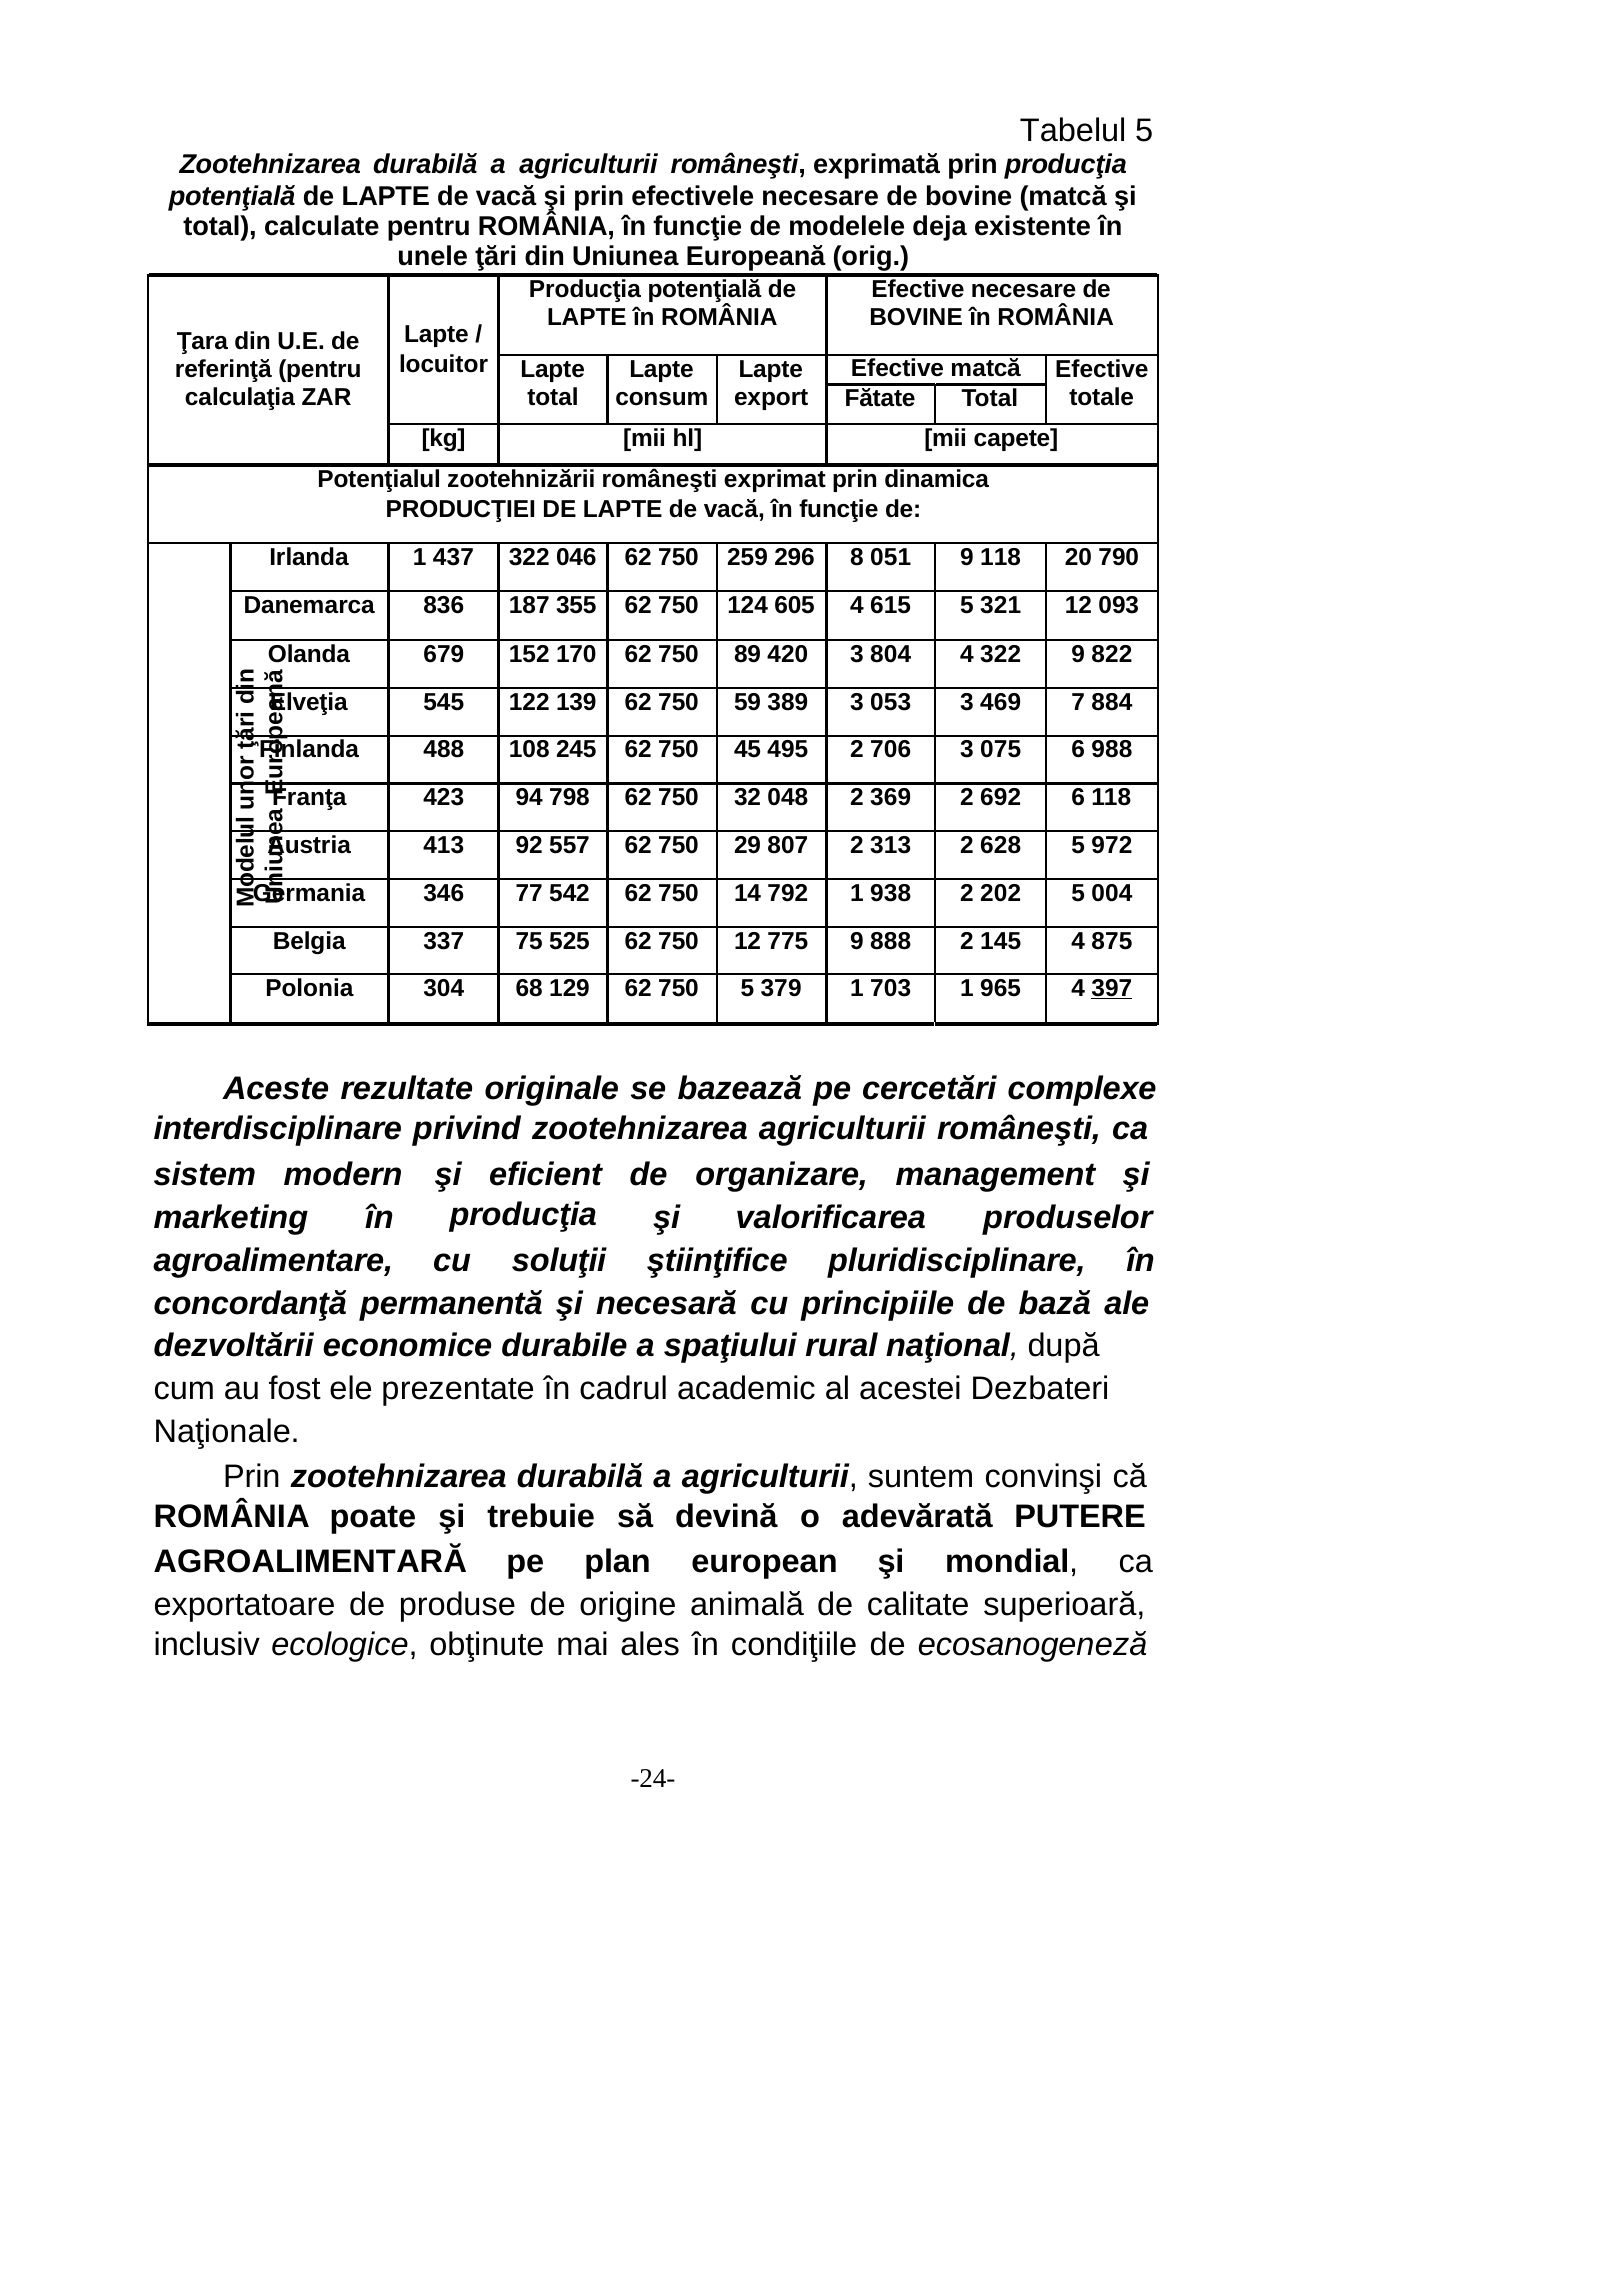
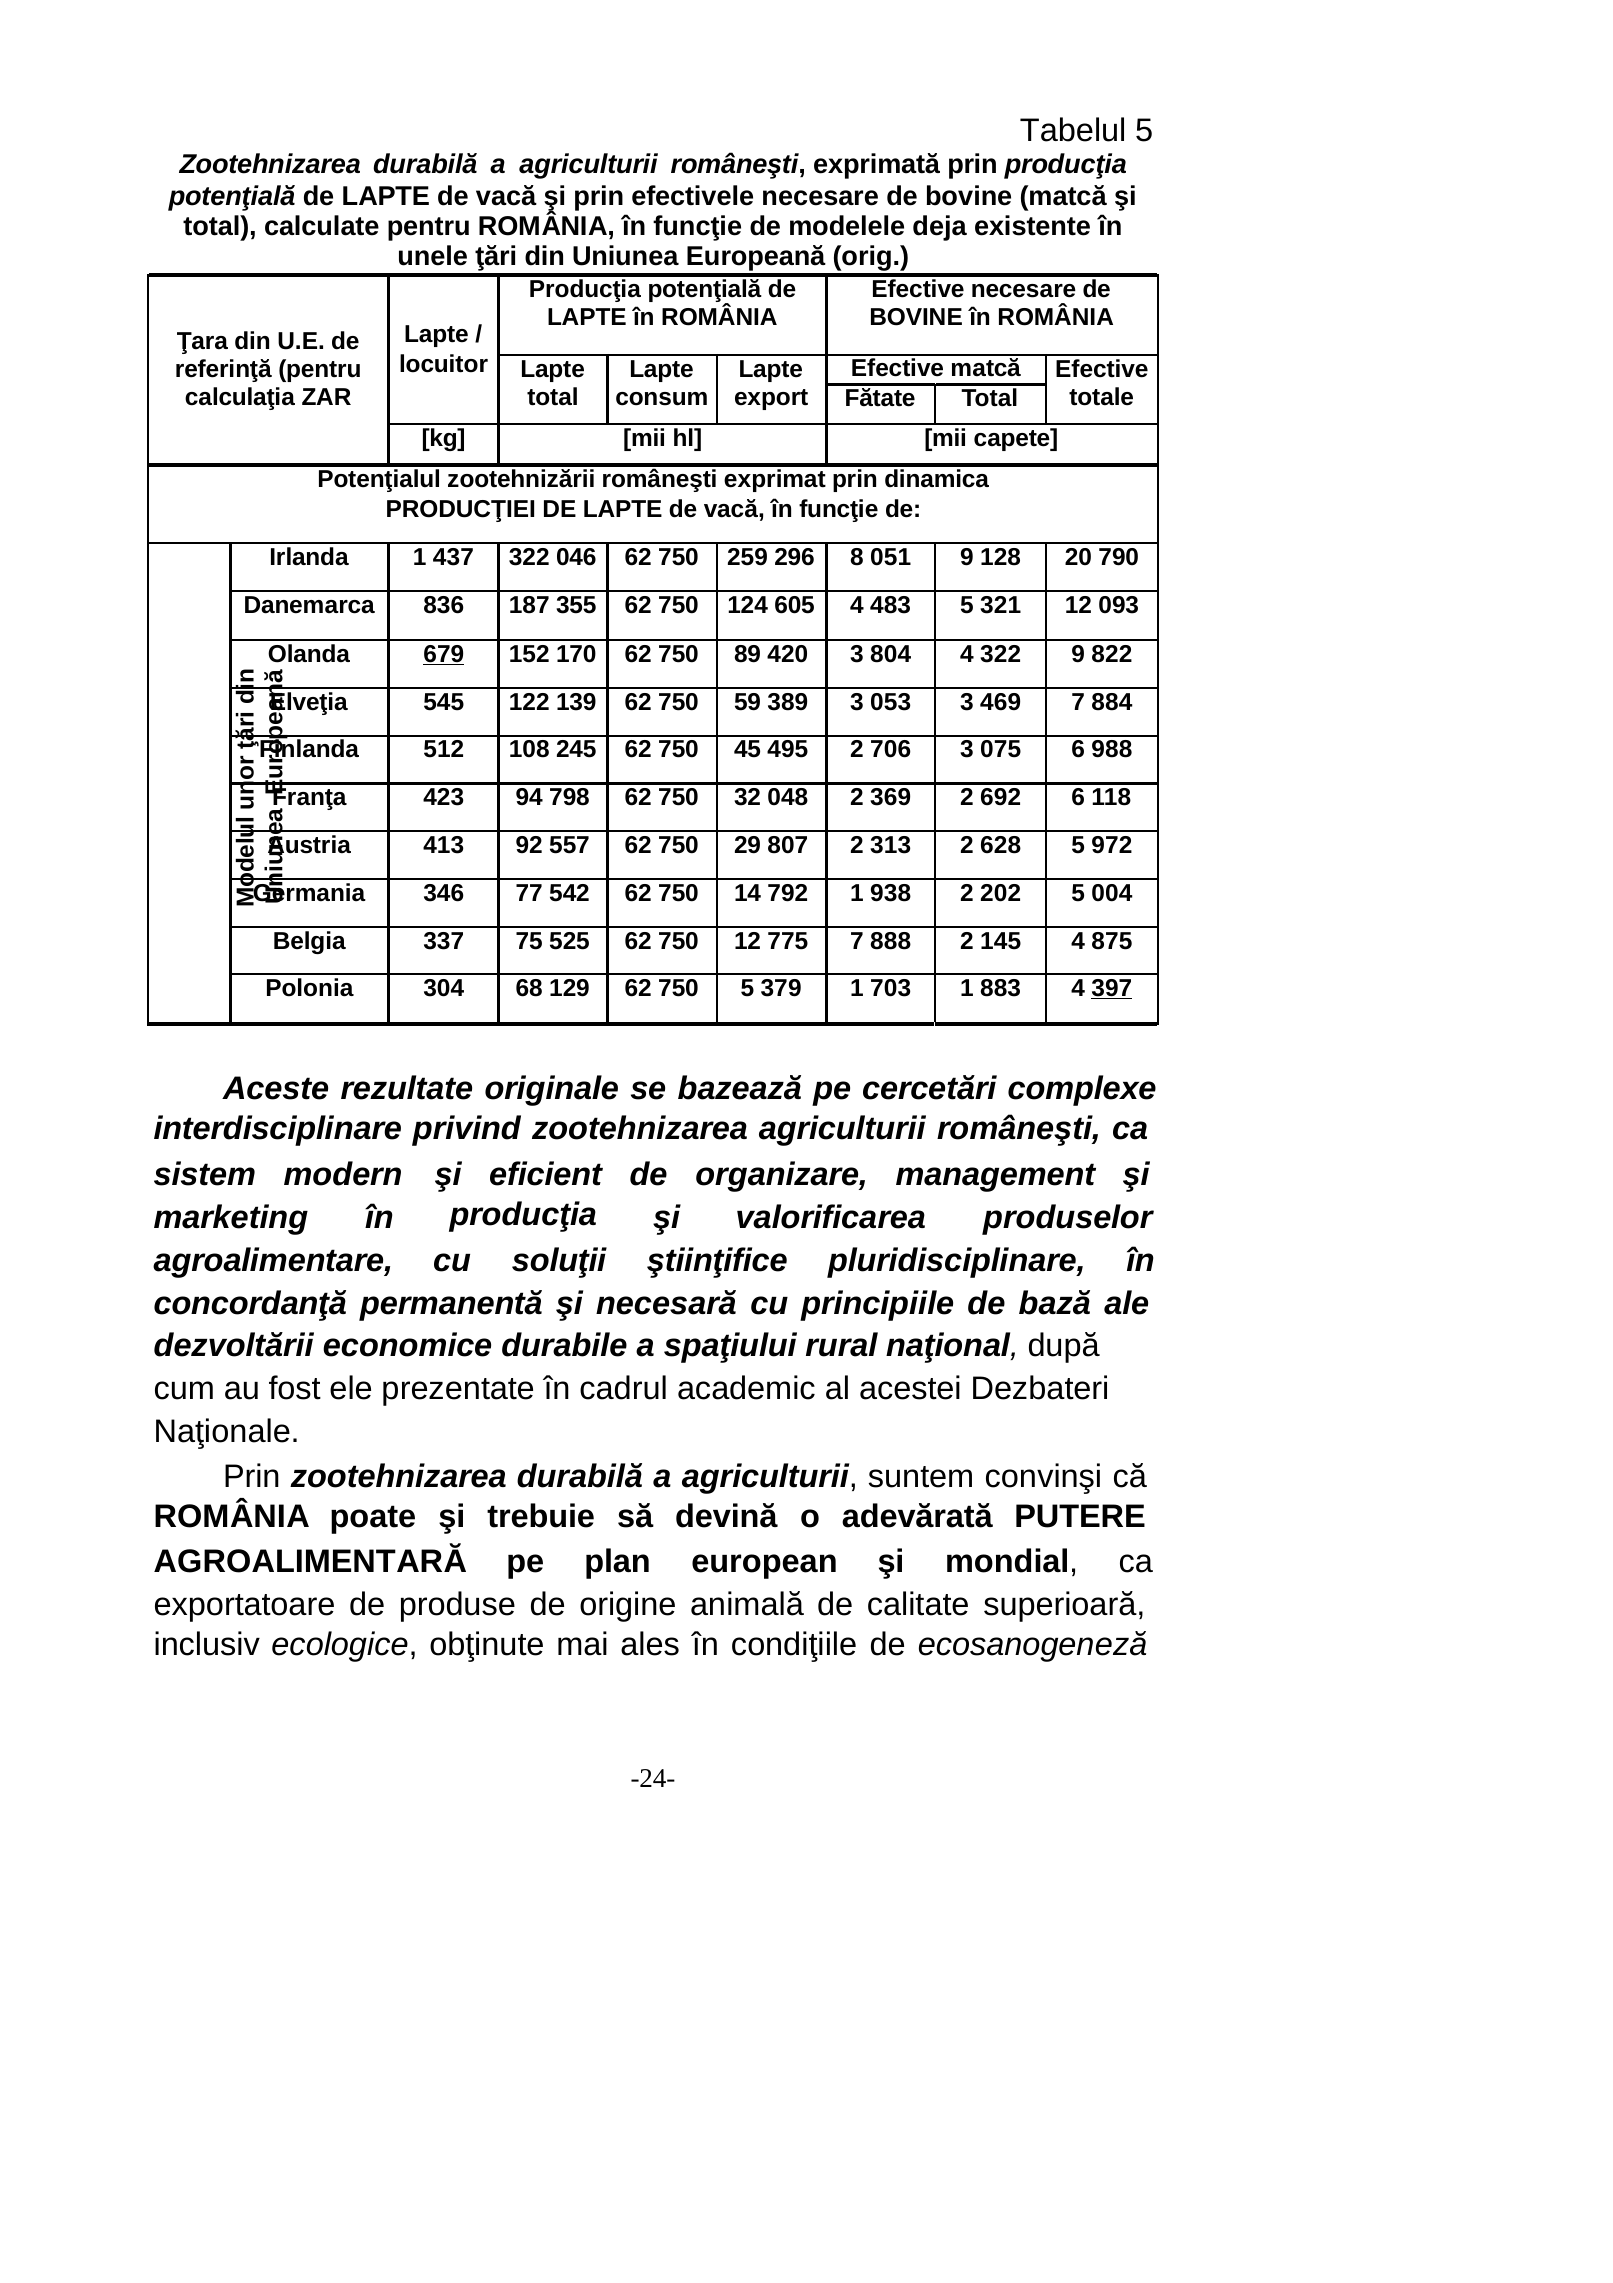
9 118: 118 -> 128
615: 615 -> 483
679 underline: none -> present
488: 488 -> 512
775 9: 9 -> 7
965: 965 -> 883
